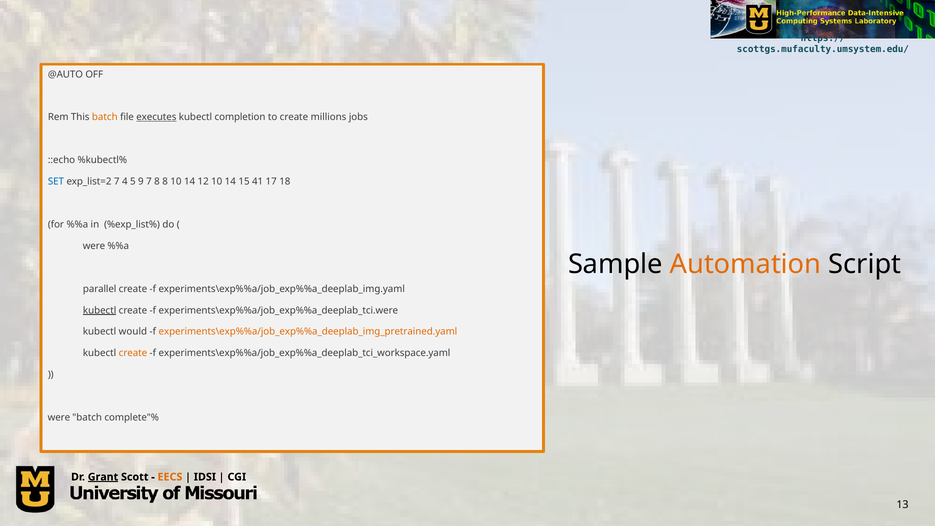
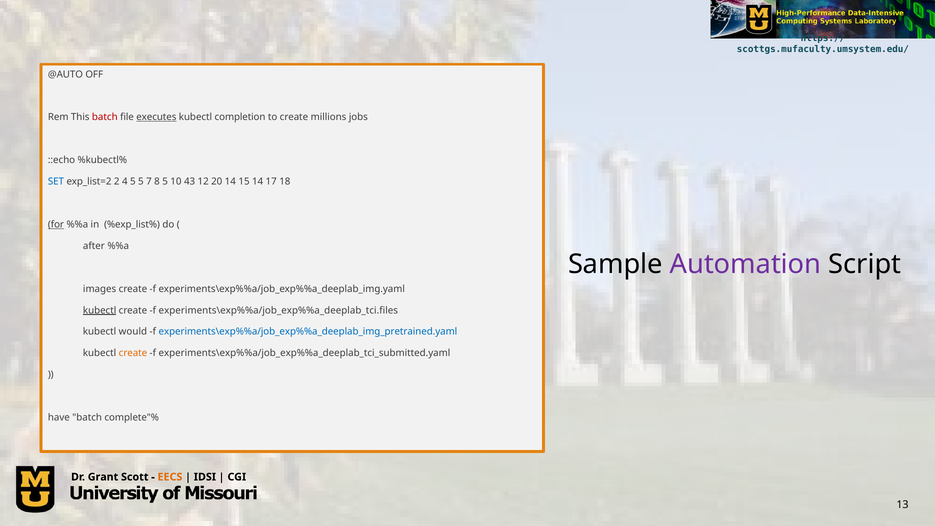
batch at (105, 117) colour: orange -> red
exp_list=2 7: 7 -> 2
5 9: 9 -> 5
8 8: 8 -> 5
14 at (190, 182): 14 -> 43
12 10: 10 -> 20
15 41: 41 -> 14
for underline: none -> present
were at (94, 246): were -> after
Automation colour: orange -> purple
parallel: parallel -> images
experiments\exp%%a/job_exp%%a_deeplab_tci.were: experiments\exp%%a/job_exp%%a_deeplab_tci.were -> experiments\exp%%a/job_exp%%a_deeplab_tci.files
experiments\exp%%a/job_exp%%a_deeplab_img_pretrained.yaml colour: orange -> blue
experiments\exp%%a/job_exp%%a_deeplab_tci_workspace.yaml: experiments\exp%%a/job_exp%%a_deeplab_tci_workspace.yaml -> experiments\exp%%a/job_exp%%a_deeplab_tci_submitted.yaml
were at (59, 418): were -> have
Grant underline: present -> none
